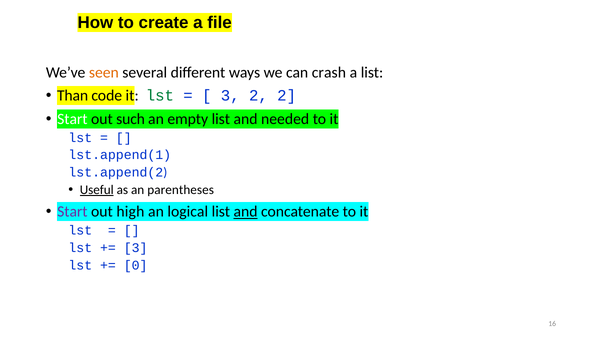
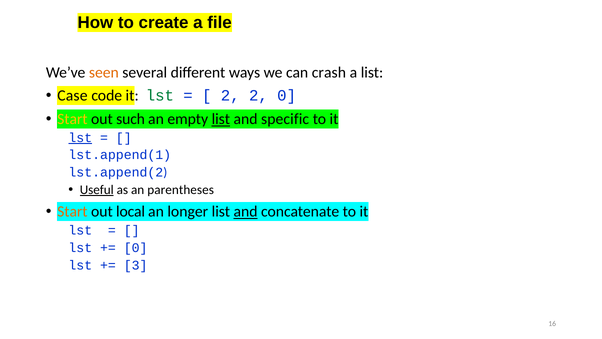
Than: Than -> Case
3 at (230, 96): 3 -> 2
2 2: 2 -> 0
Start at (72, 119) colour: white -> yellow
list at (221, 119) underline: none -> present
needed: needed -> specific
lst at (80, 138) underline: none -> present
Start at (72, 211) colour: purple -> orange
high: high -> local
logical: logical -> longer
3 at (136, 248): 3 -> 0
0: 0 -> 3
